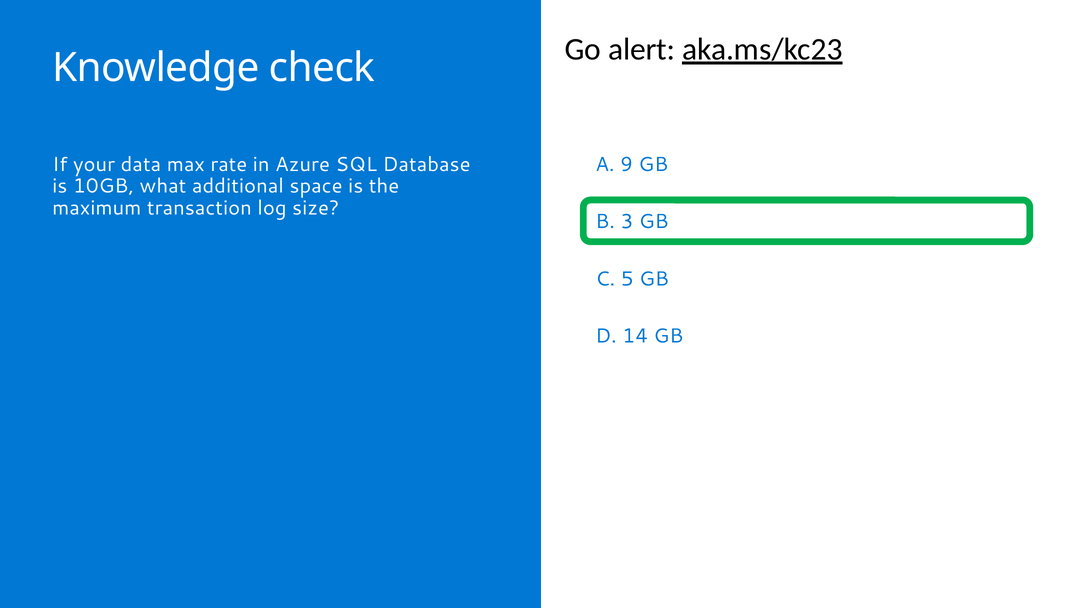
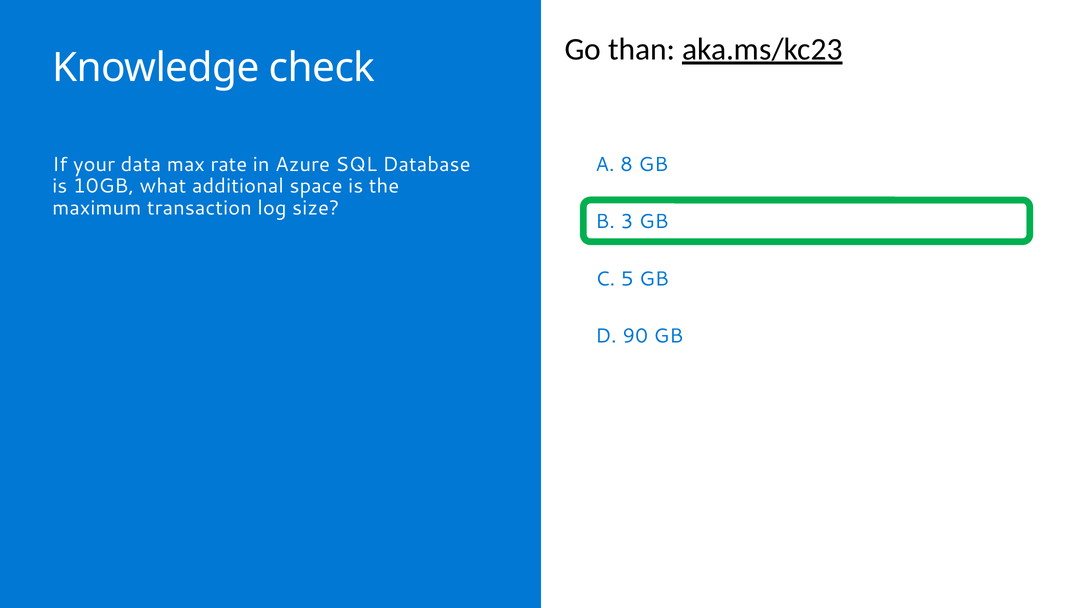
alert: alert -> than
9: 9 -> 8
14: 14 -> 90
